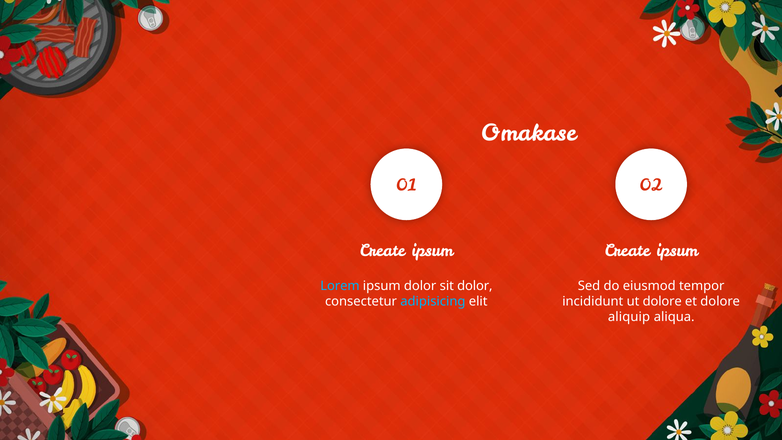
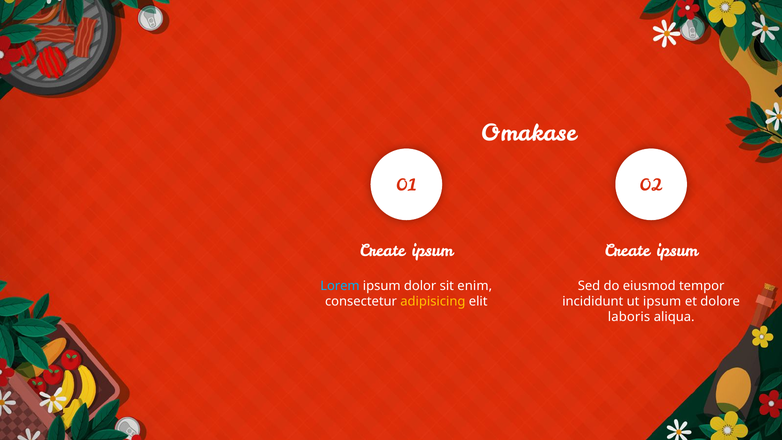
sit dolor: dolor -> enim
adipisicing colour: light blue -> yellow
ut dolore: dolore -> ipsum
aliquip: aliquip -> laboris
